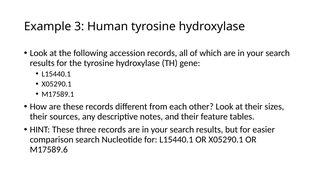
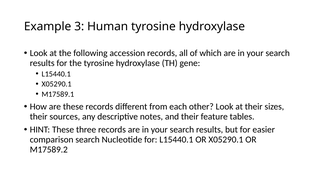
M17589.6: M17589.6 -> M17589.2
